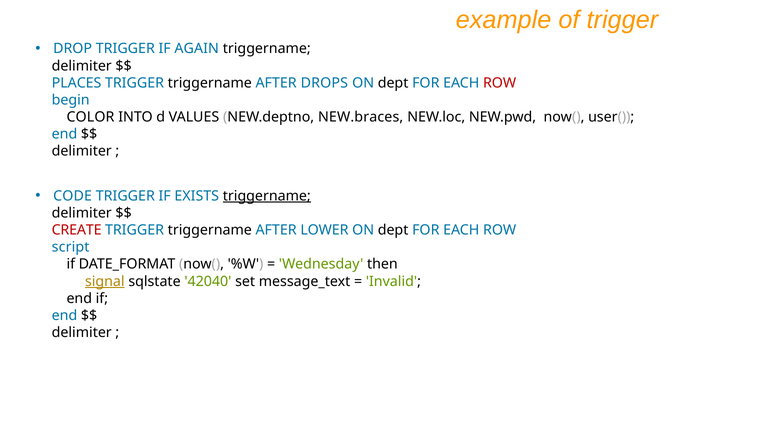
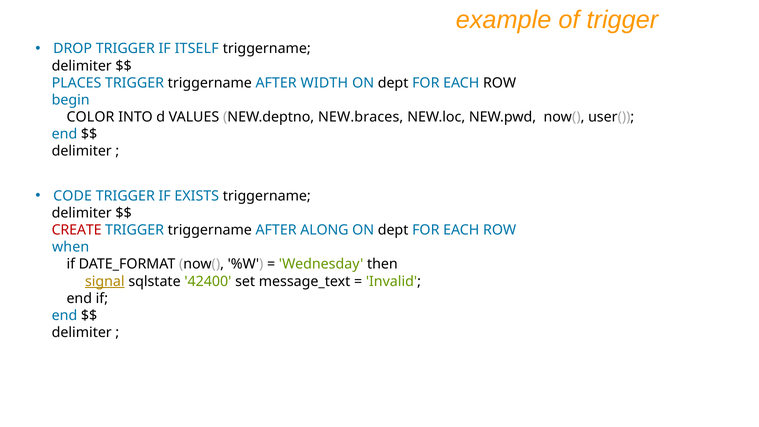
AGAIN: AGAIN -> ITSELF
DROPS: DROPS -> WIDTH
ROW at (500, 83) colour: red -> black
triggername at (267, 196) underline: present -> none
LOWER: LOWER -> ALONG
script: script -> when
42040: 42040 -> 42400
